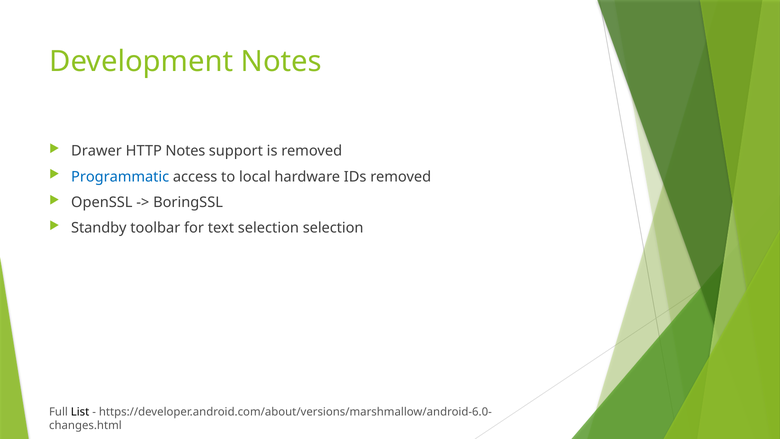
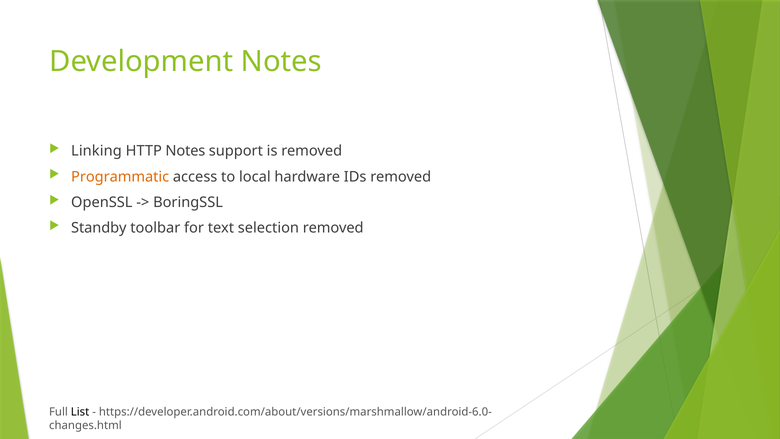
Drawer: Drawer -> Linking
Programmatic colour: blue -> orange
selection selection: selection -> removed
